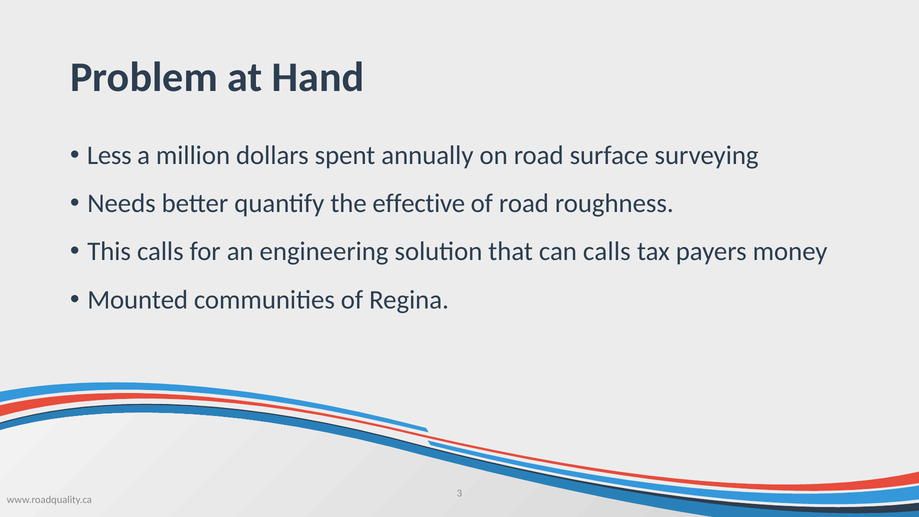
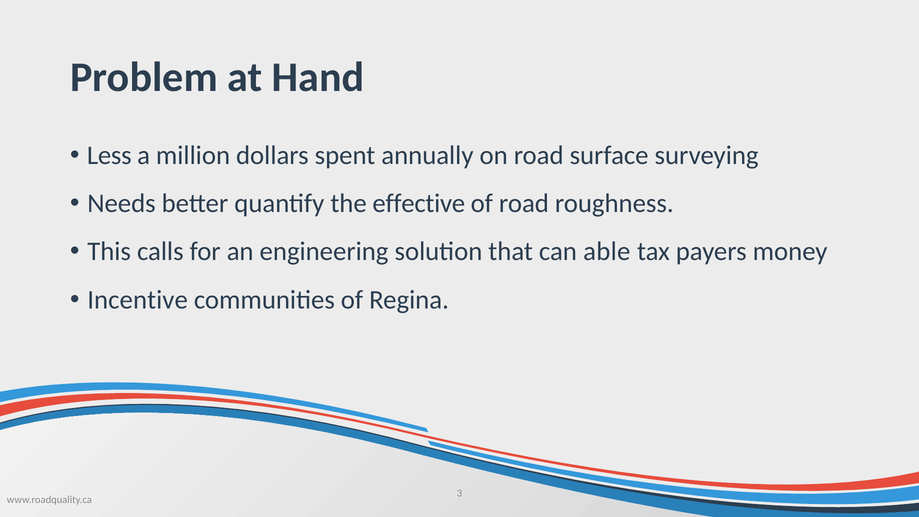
can calls: calls -> able
Mounted: Mounted -> Incentive
